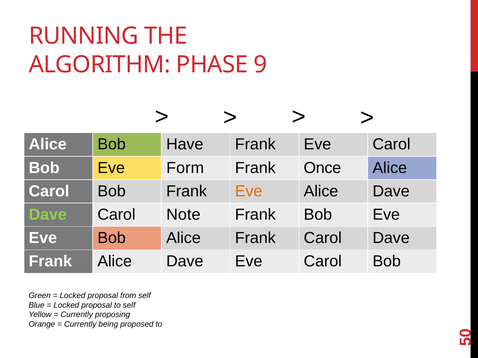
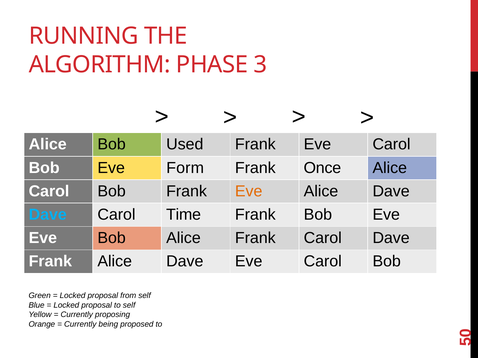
9: 9 -> 3
Have: Have -> Used
Dave at (48, 215) colour: light green -> light blue
Note: Note -> Time
